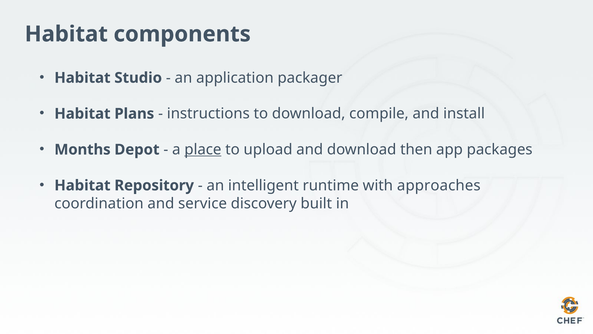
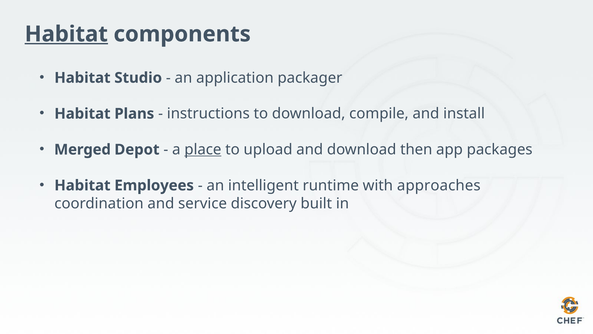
Habitat at (66, 34) underline: none -> present
Months: Months -> Merged
Repository: Repository -> Employees
